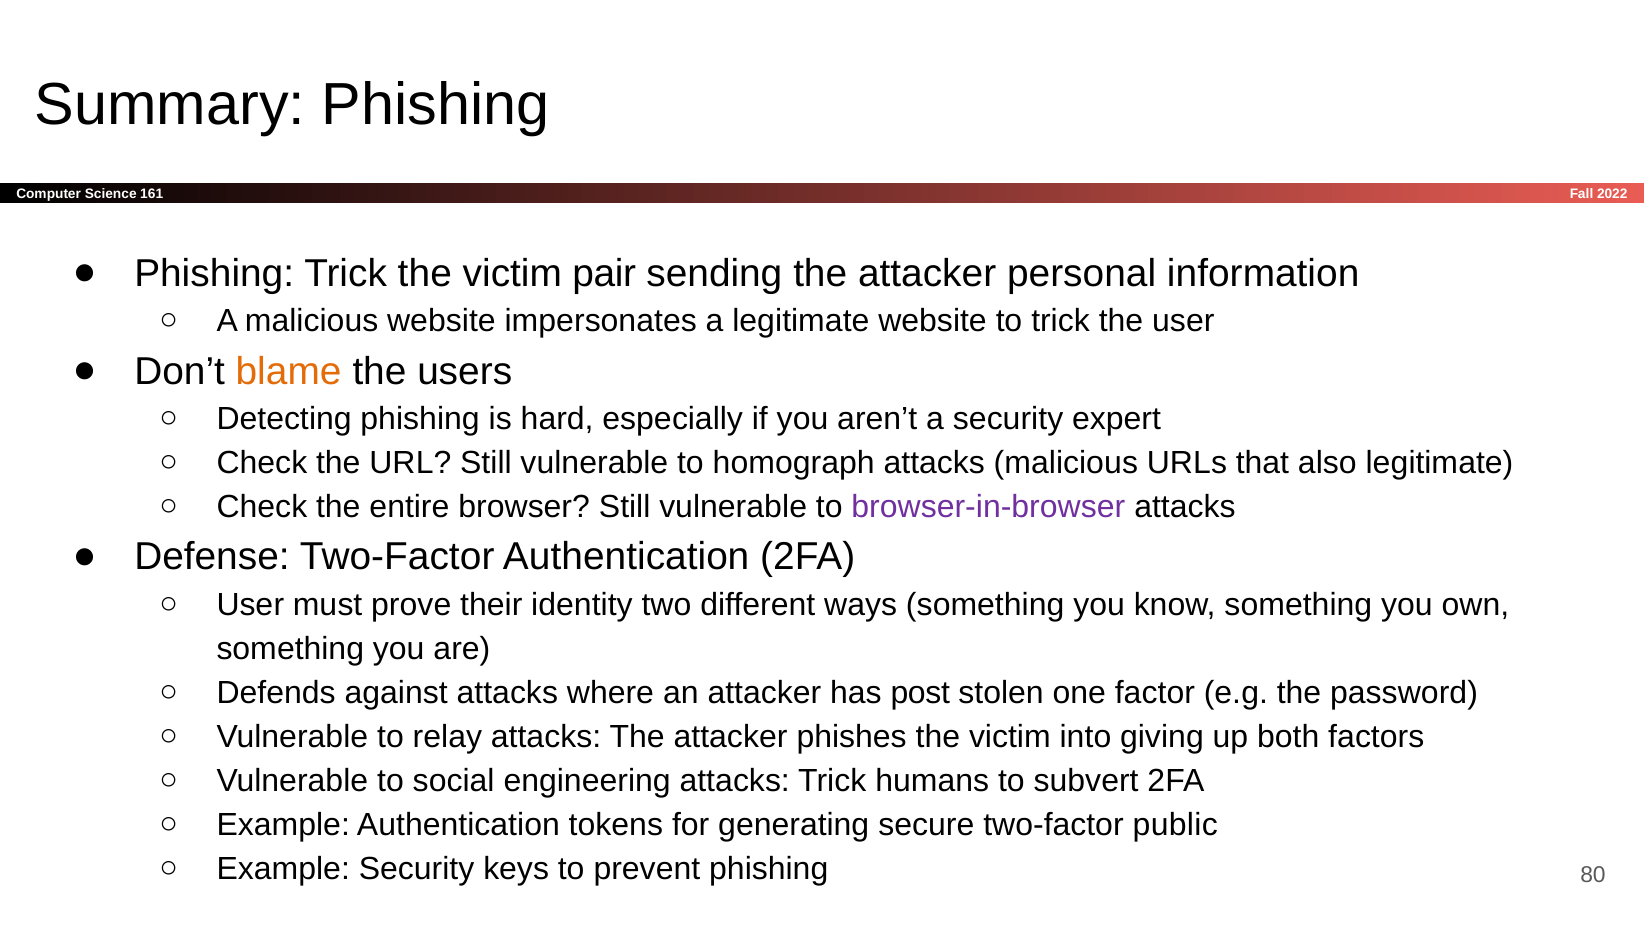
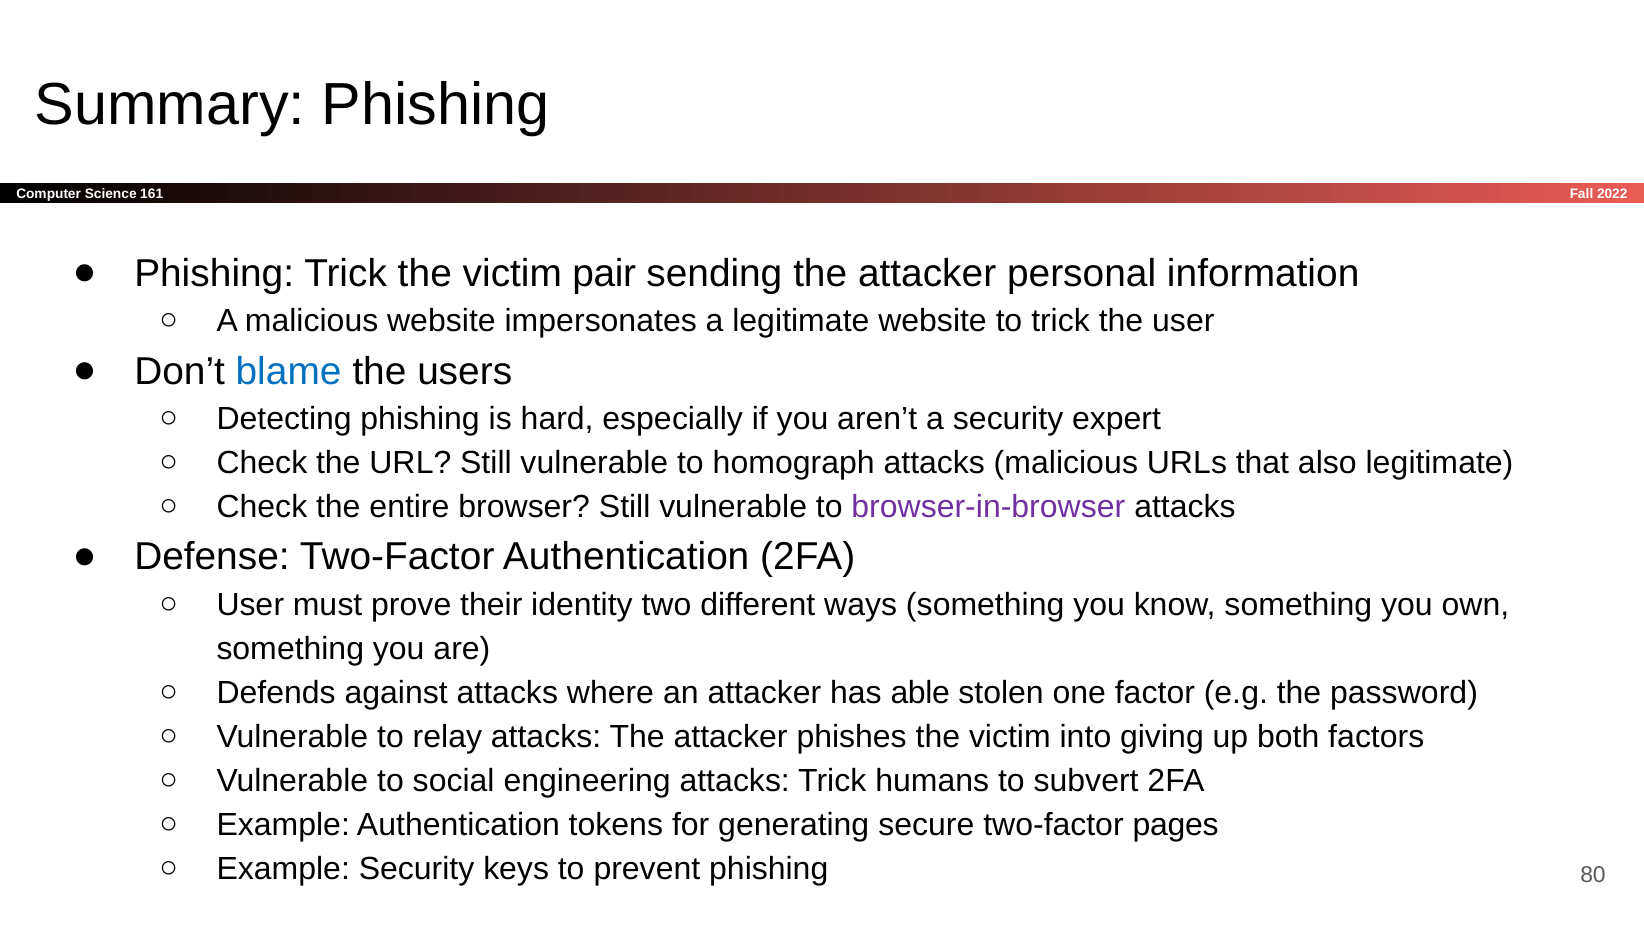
blame colour: orange -> blue
post: post -> able
public: public -> pages
